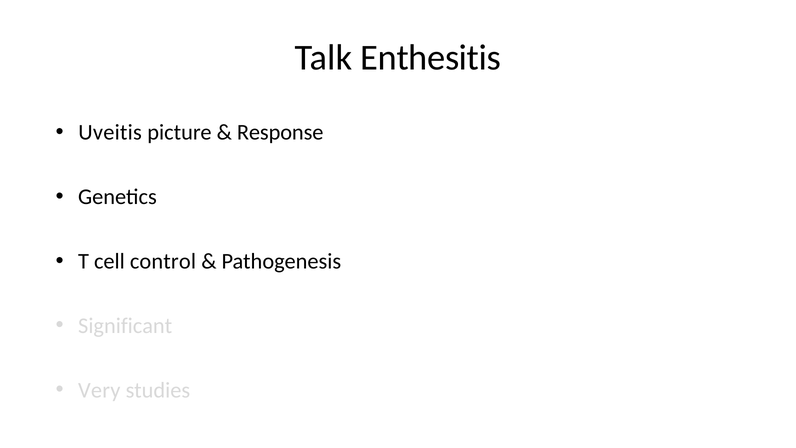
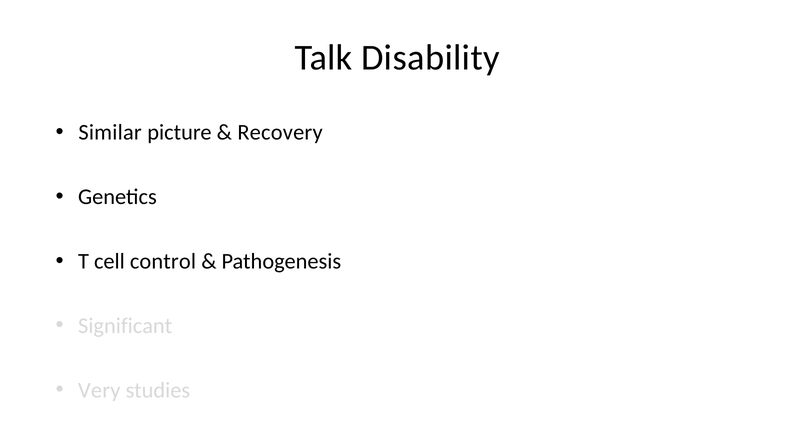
Enthesitis: Enthesitis -> Disability
Uveitis: Uveitis -> Similar
Response: Response -> Recovery
